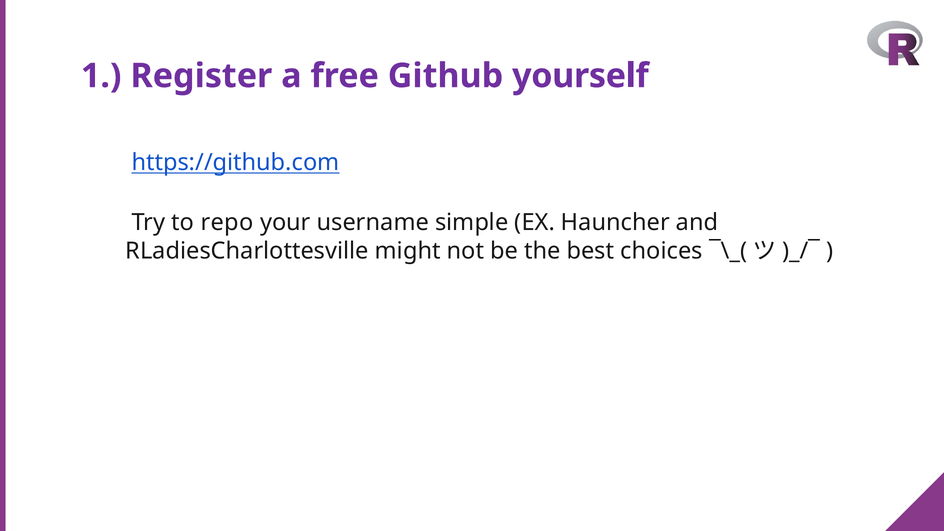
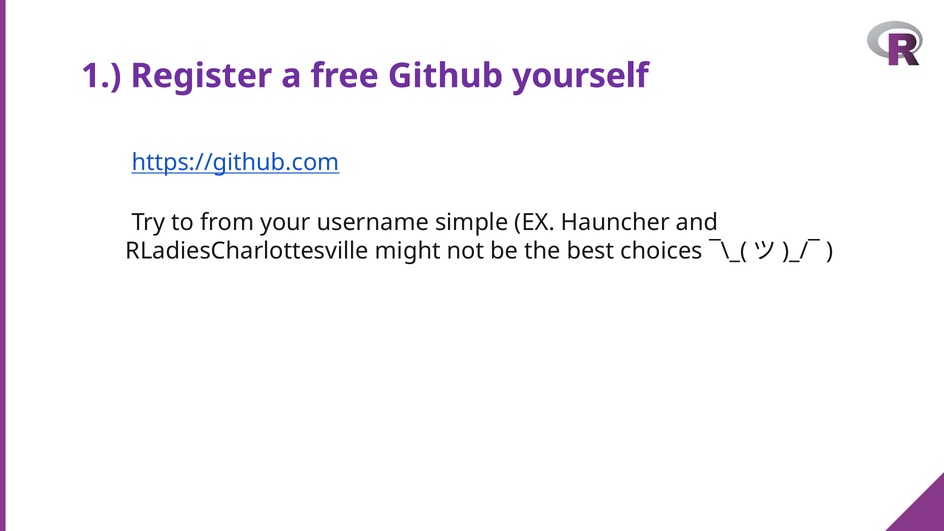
repo: repo -> from
